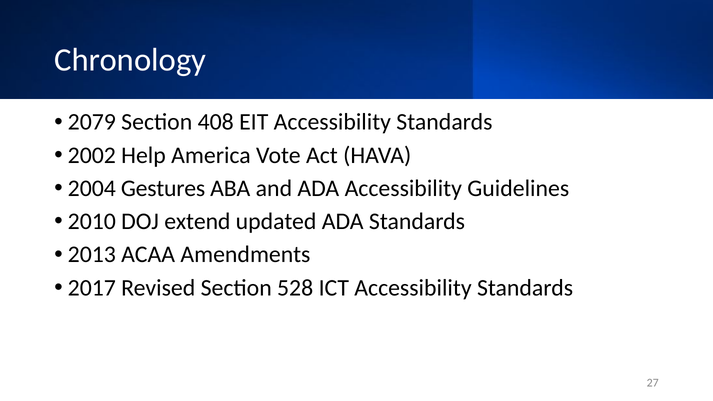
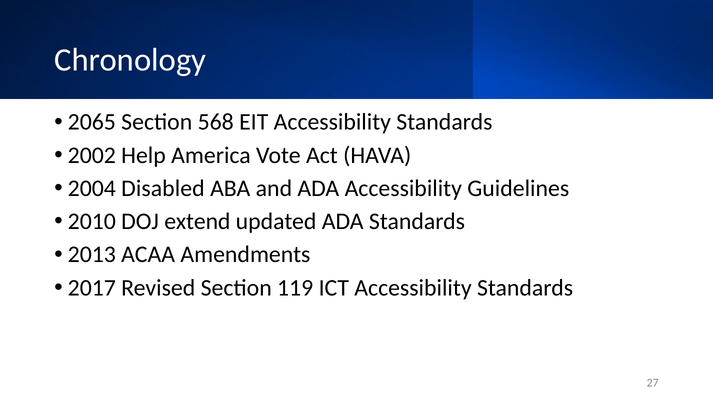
2079: 2079 -> 2065
408: 408 -> 568
Gestures: Gestures -> Disabled
528: 528 -> 119
